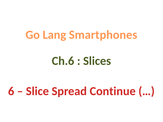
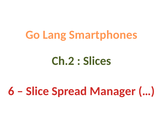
Ch.6: Ch.6 -> Ch.2
Continue: Continue -> Manager
